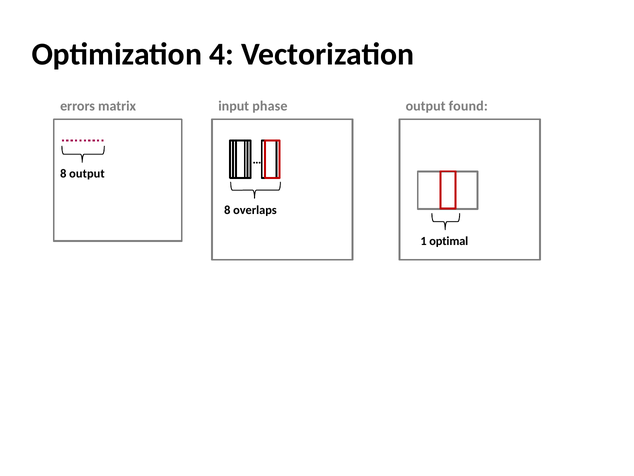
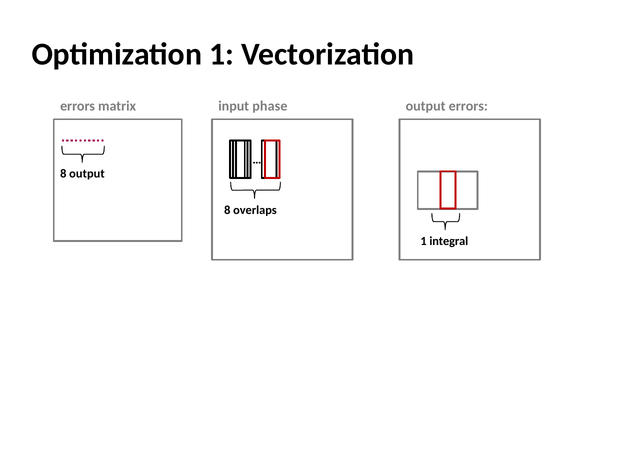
Optimization 4: 4 -> 1
output found: found -> errors
optimal: optimal -> integral
